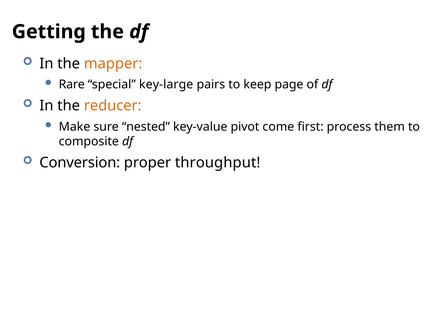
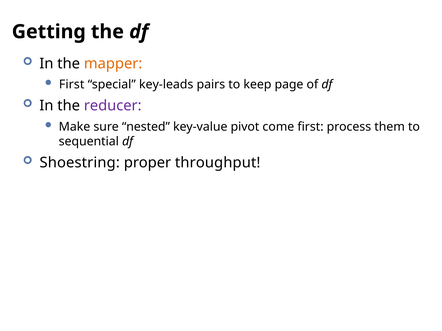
Rare at (72, 85): Rare -> First
key-large: key-large -> key-leads
reducer colour: orange -> purple
composite: composite -> sequential
Conversion: Conversion -> Shoestring
